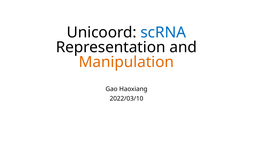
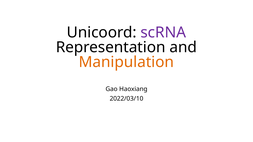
scRNA colour: blue -> purple
